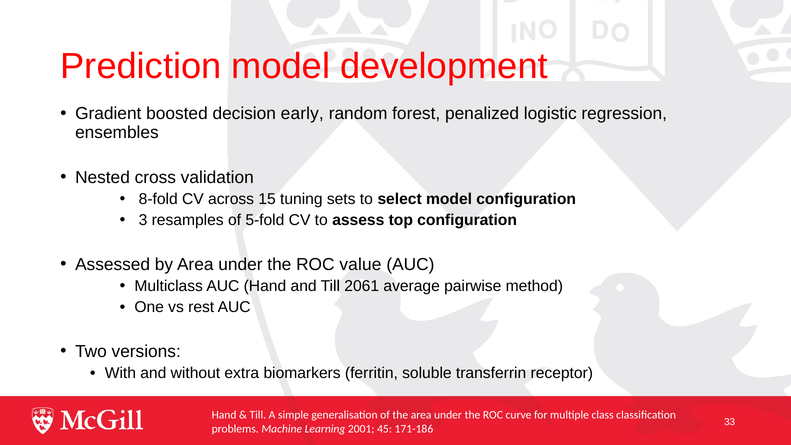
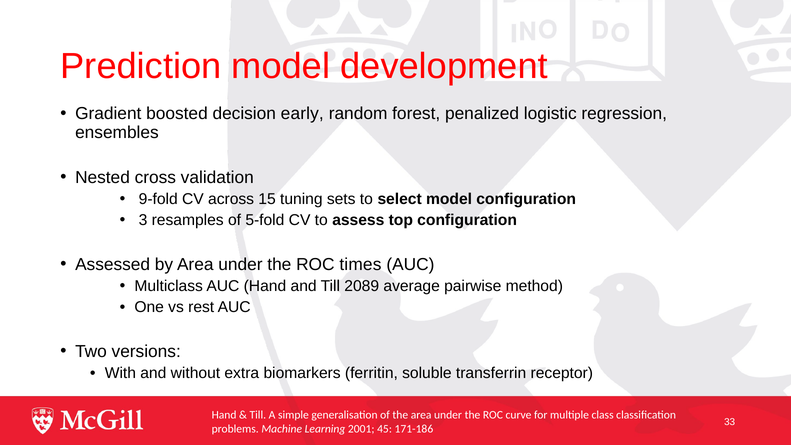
8-fold: 8-fold -> 9-fold
value: value -> times
2061: 2061 -> 2089
